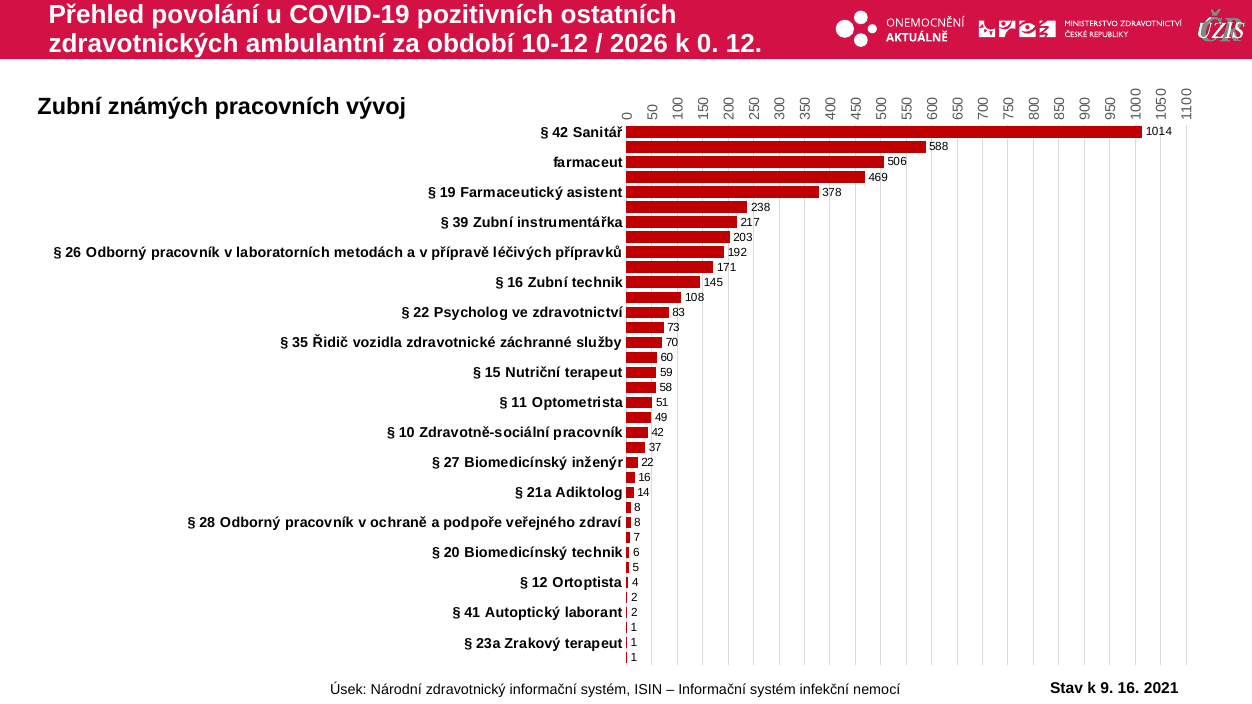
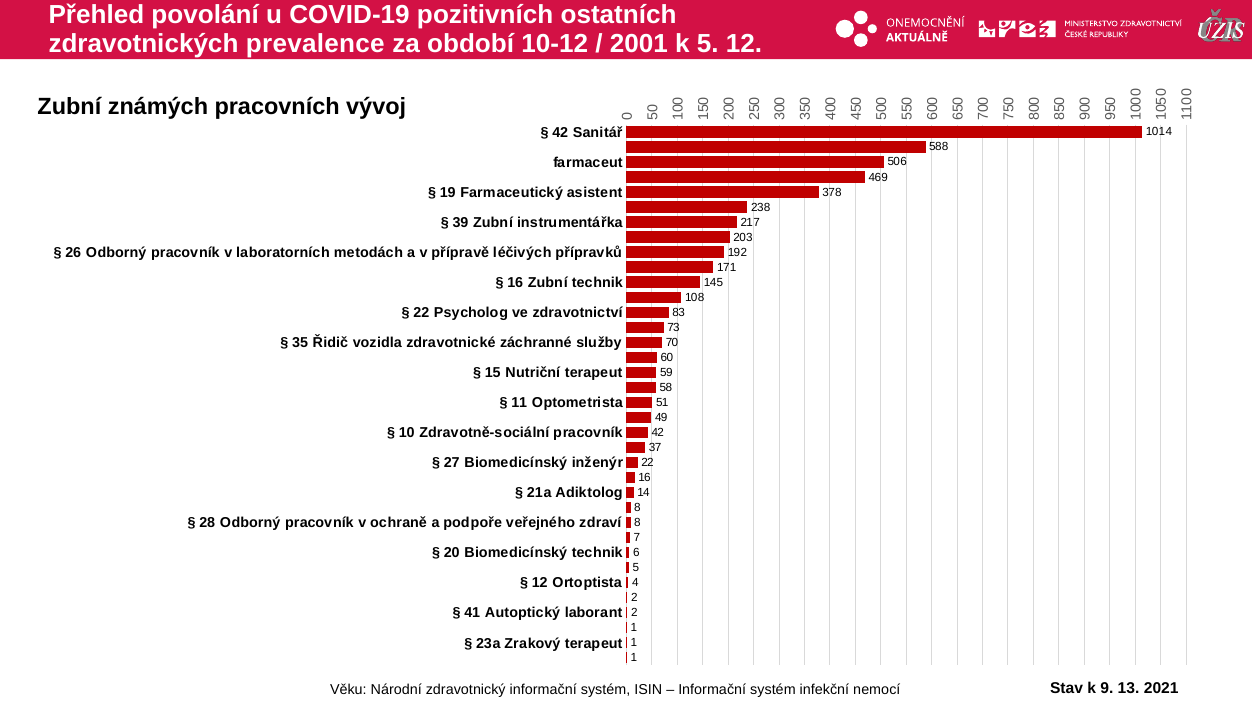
ambulantní: ambulantní -> prevalence
2026: 2026 -> 2001
k 0: 0 -> 5
9 16: 16 -> 13
Úsek: Úsek -> Věku
